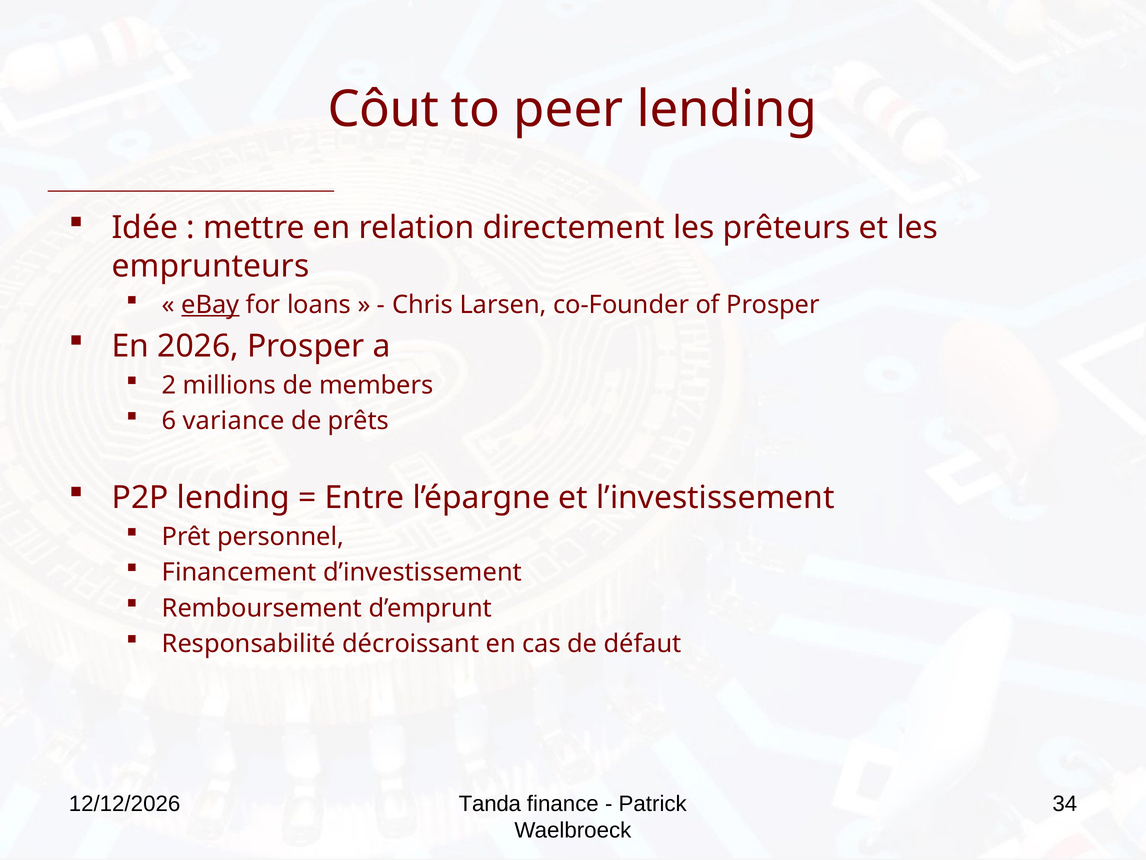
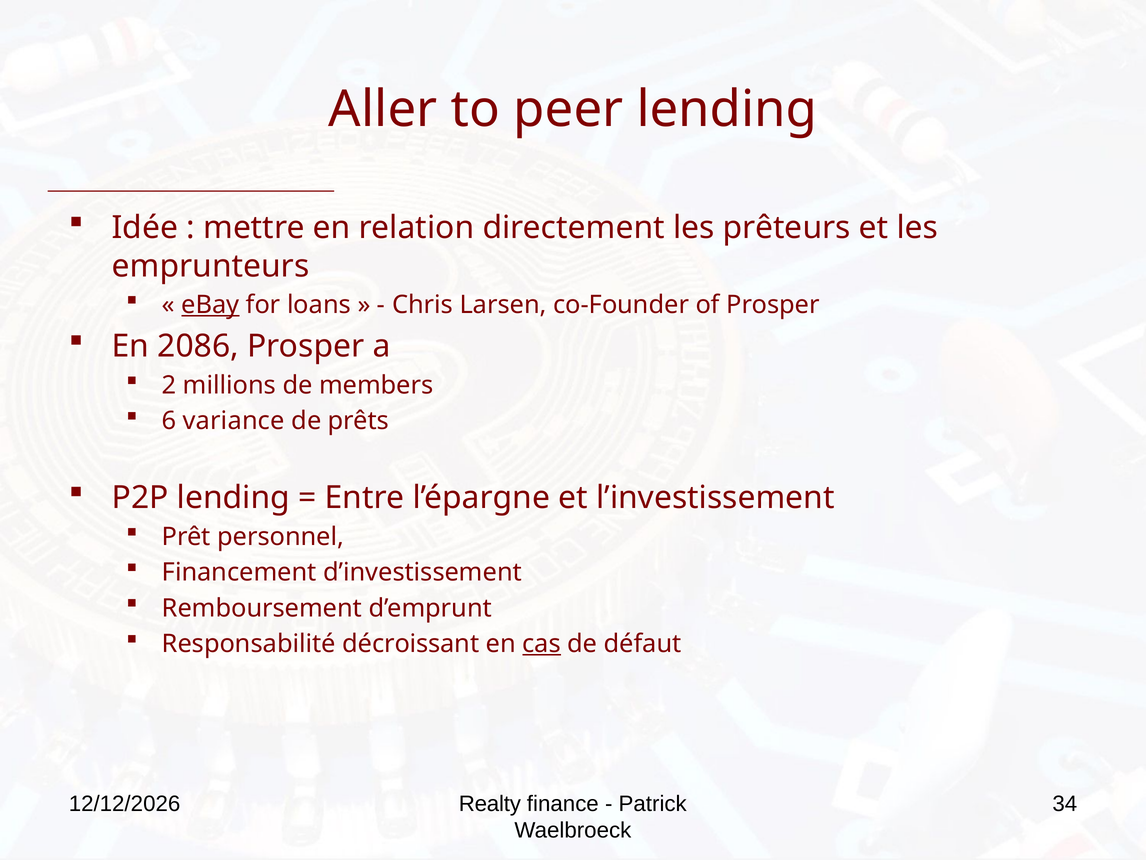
Côut: Côut -> Aller
2026: 2026 -> 2086
cas underline: none -> present
Tanda: Tanda -> Realty
